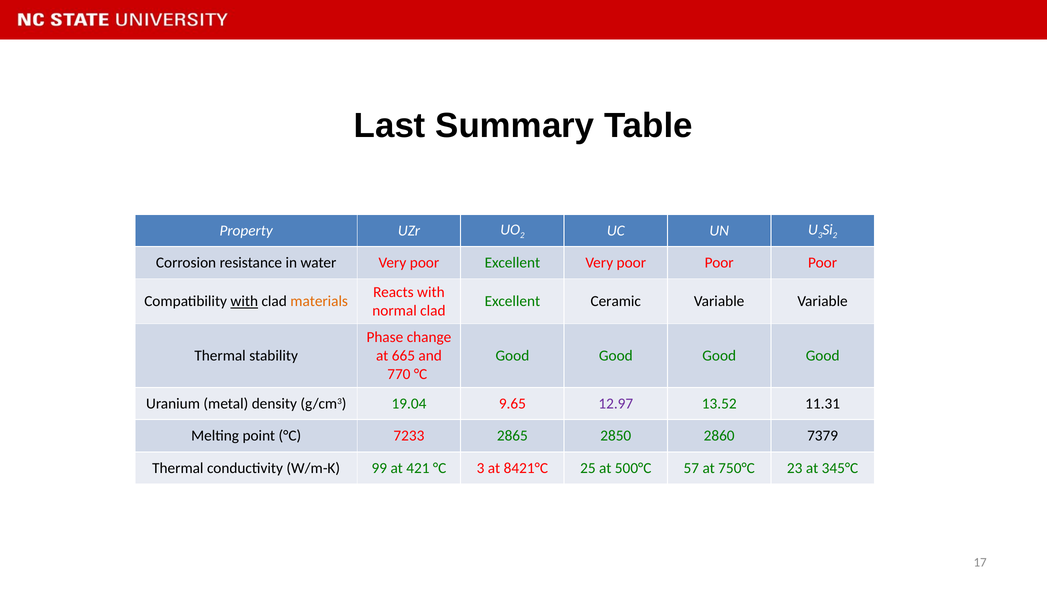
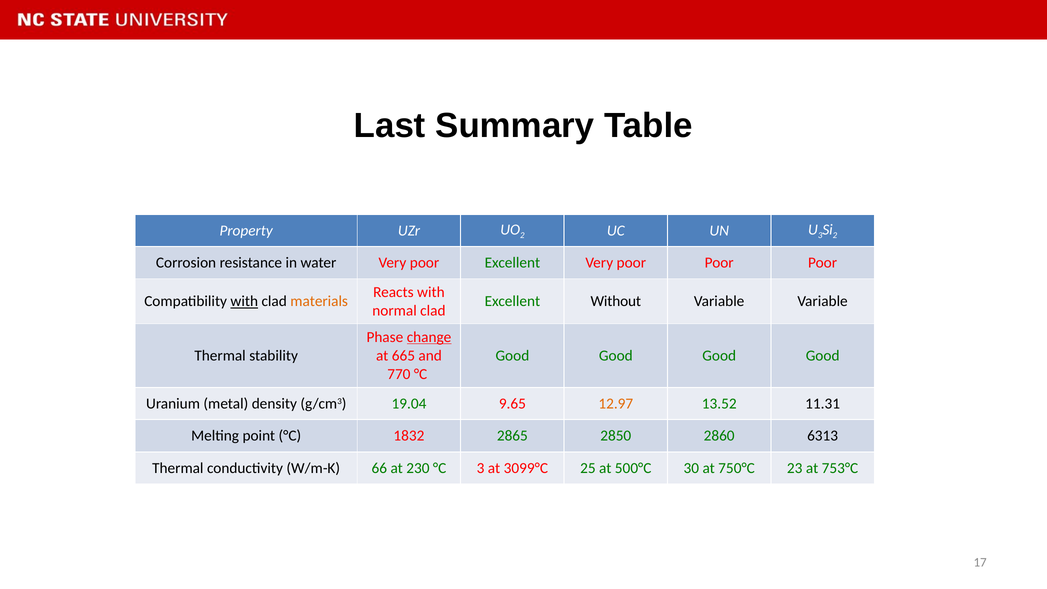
Ceramic: Ceramic -> Without
change underline: none -> present
12.97 colour: purple -> orange
7233: 7233 -> 1832
7379: 7379 -> 6313
99: 99 -> 66
421: 421 -> 230
8421°C: 8421°C -> 3099°C
57: 57 -> 30
345°C: 345°C -> 753°C
